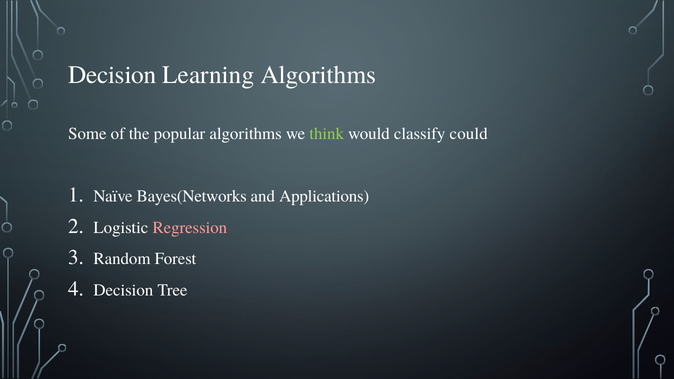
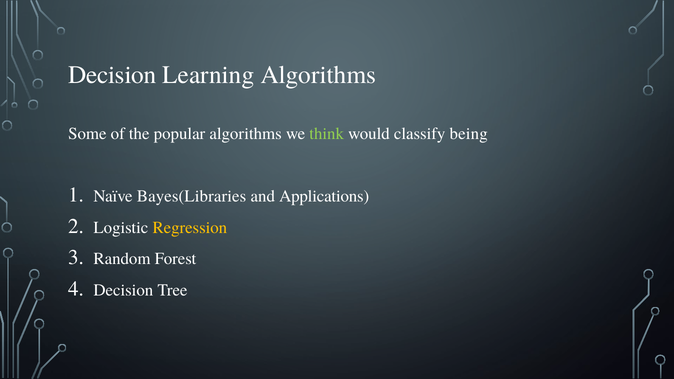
could: could -> being
Bayes(Networks: Bayes(Networks -> Bayes(Libraries
Regression colour: pink -> yellow
